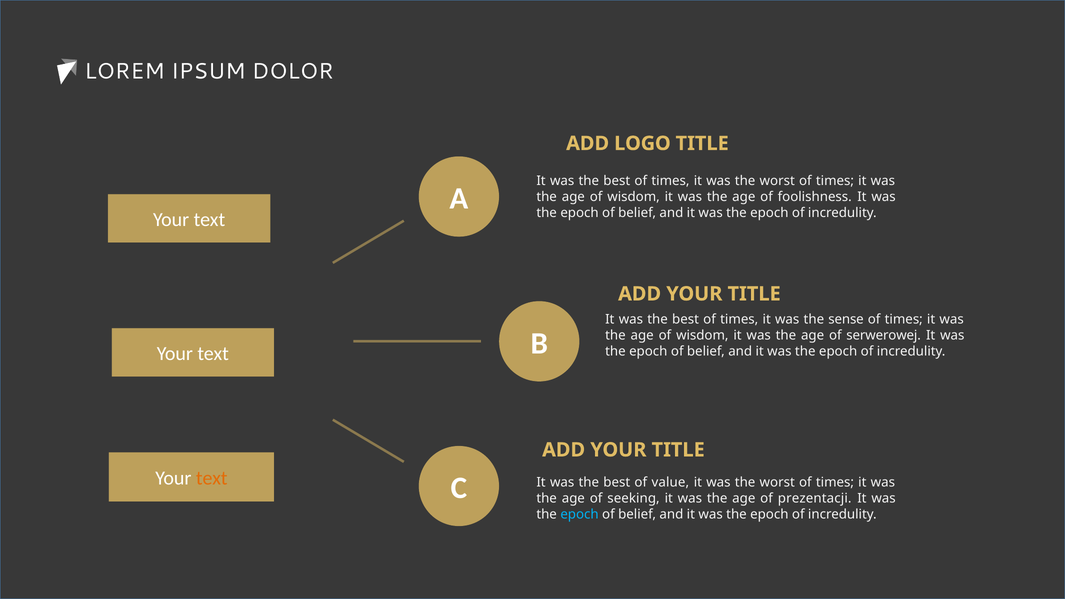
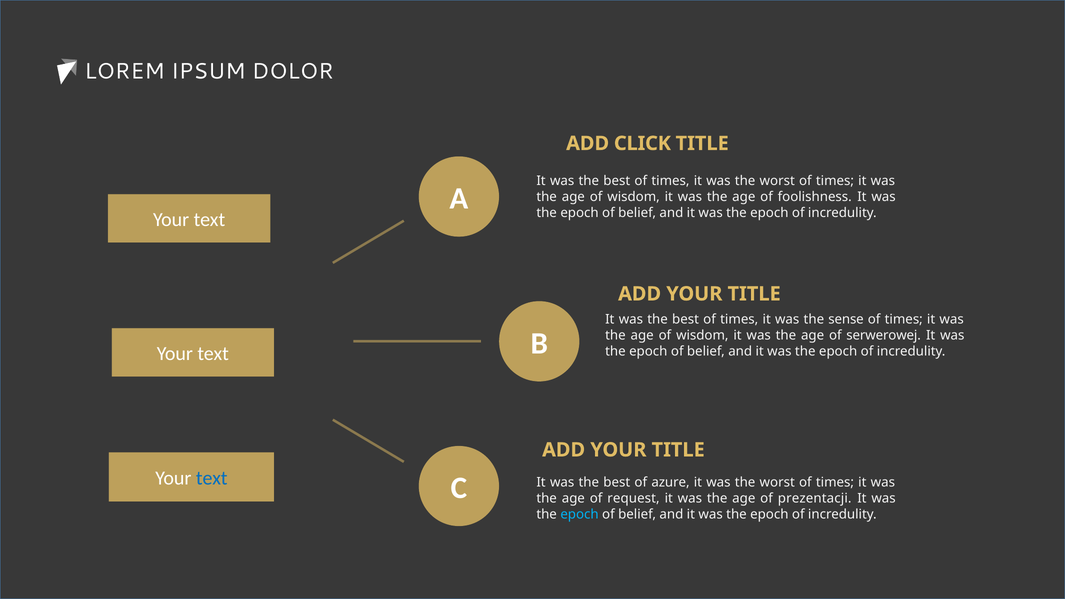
LOGO: LOGO -> CLICK
text at (212, 478) colour: orange -> blue
value: value -> azure
seeking: seeking -> request
